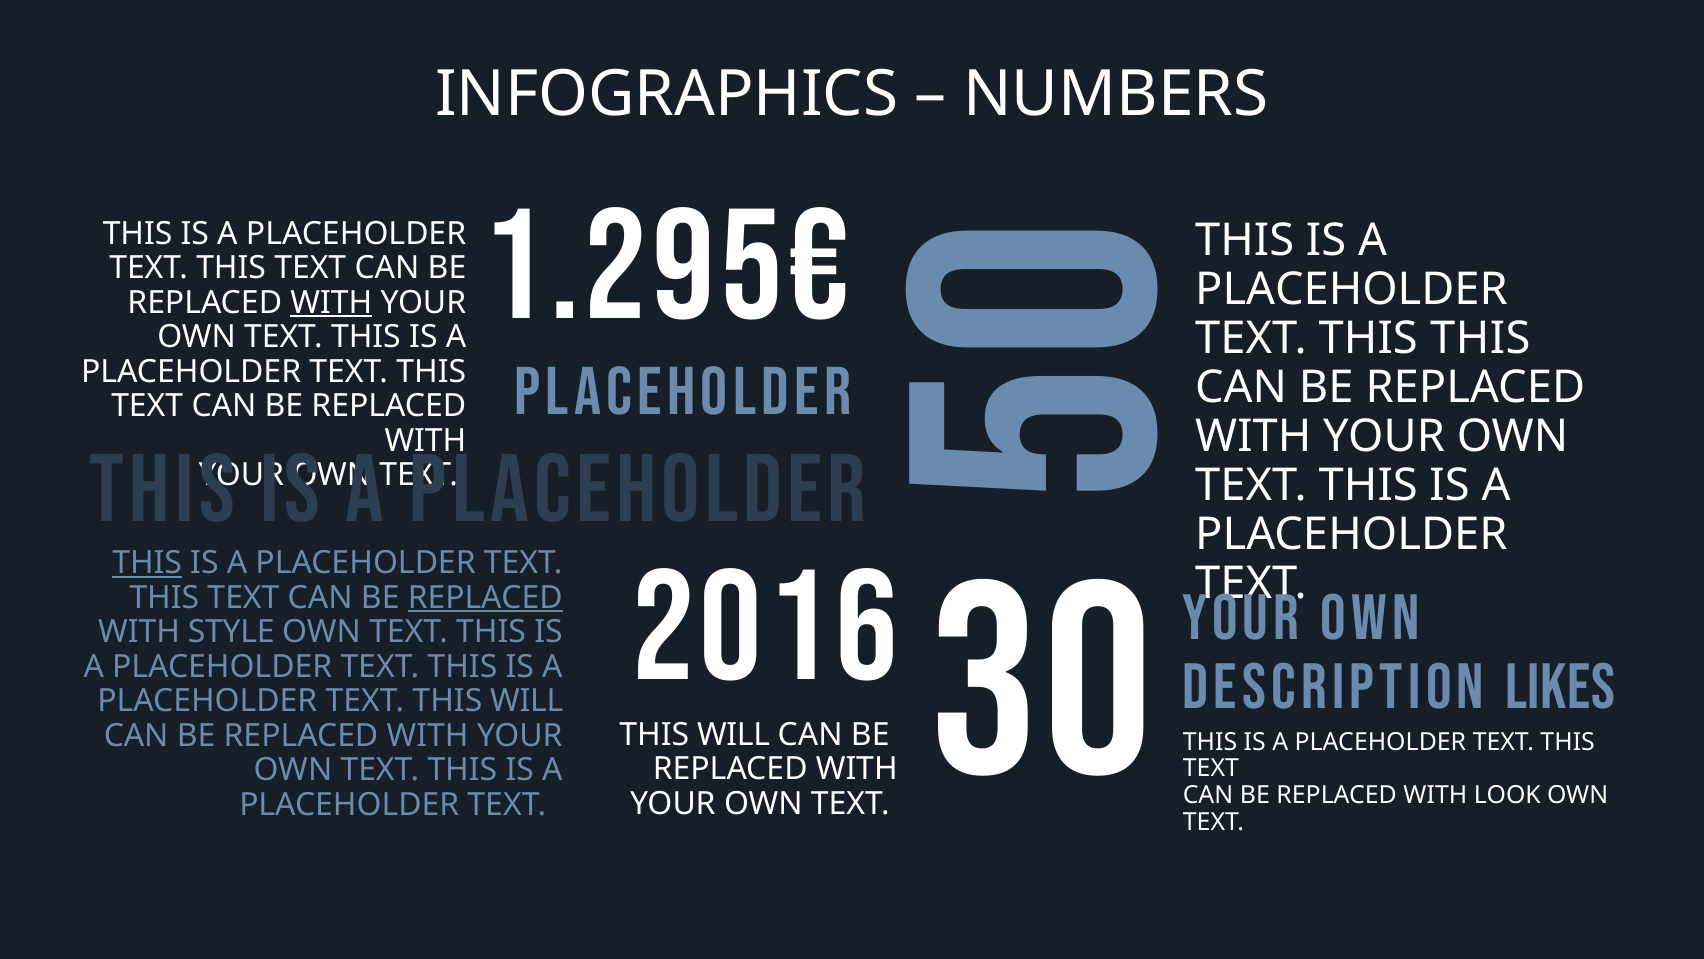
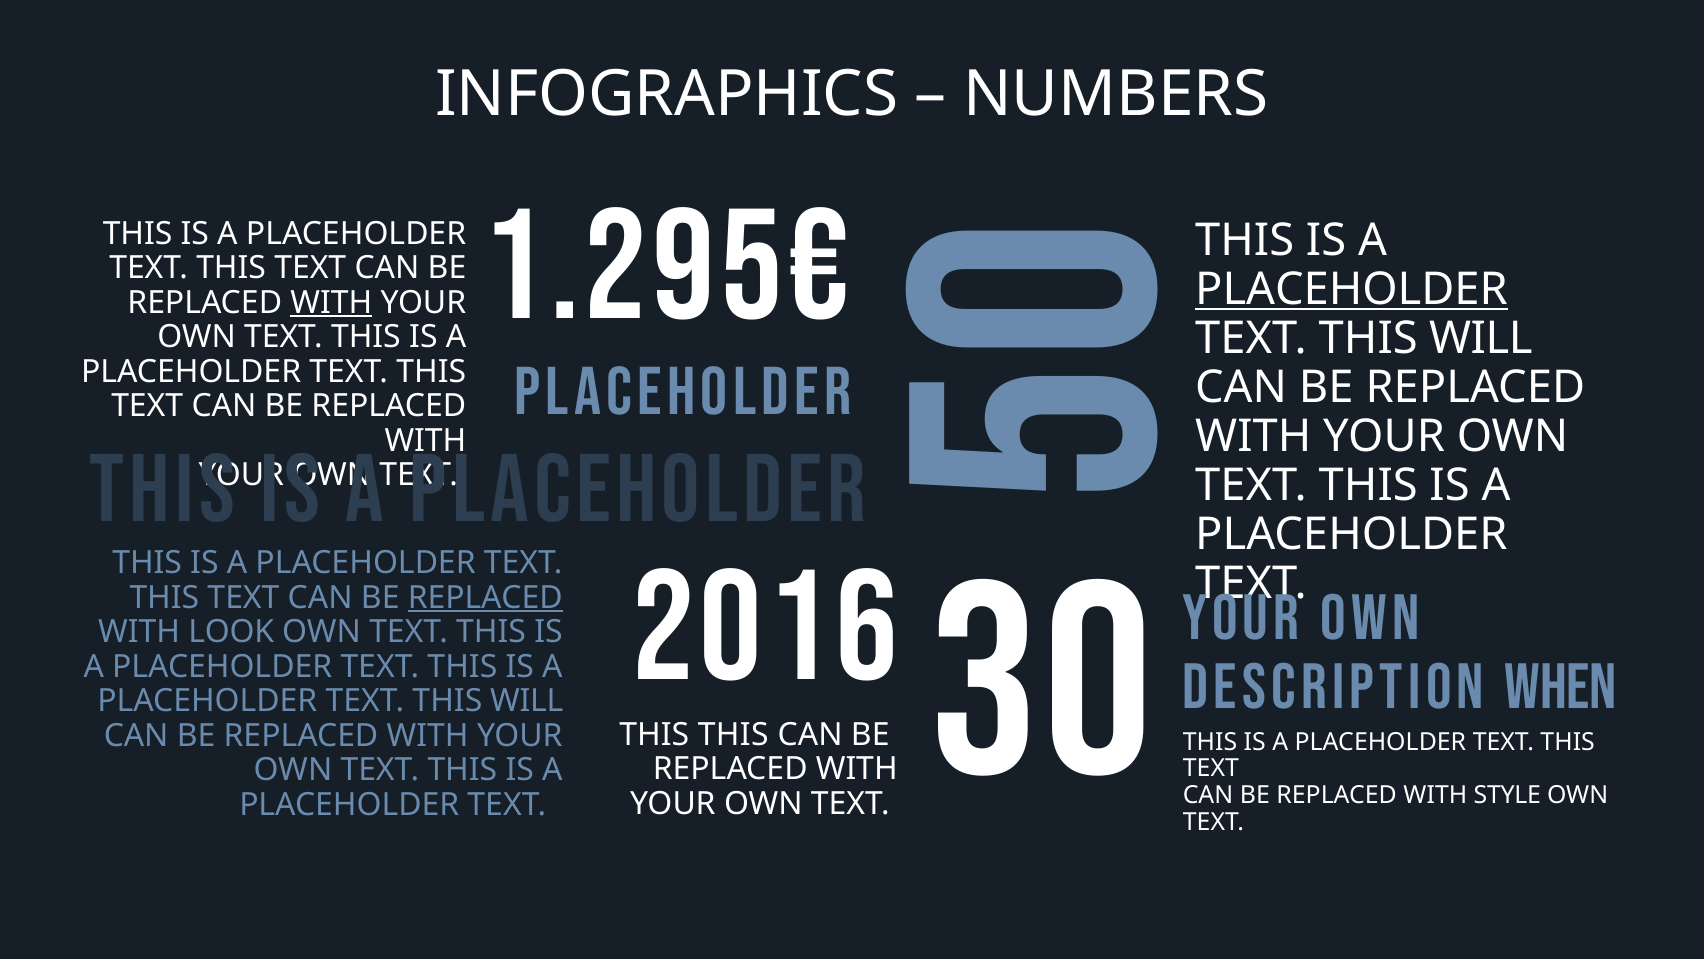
PLACEHOLDER at (1351, 289) underline: none -> present
THIS at (1480, 338): THIS -> WILL
THIS at (147, 563) underline: present -> none
STYLE: STYLE -> LOOK
LIKES: LIKES -> WHEN
WILL at (734, 735): WILL -> THIS
LOOK: LOOK -> STYLE
